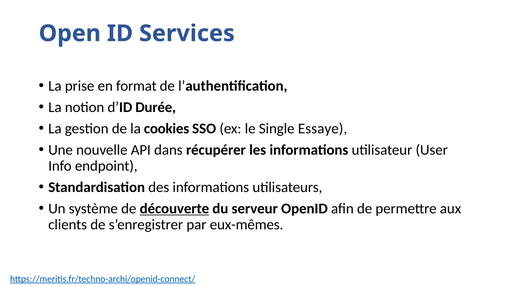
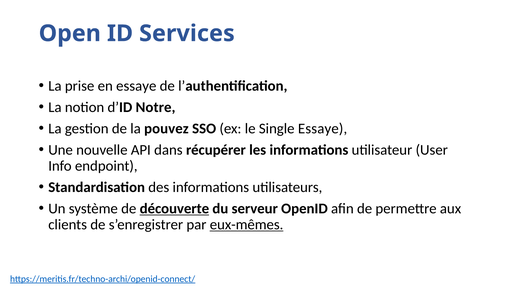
en format: format -> essaye
Durée: Durée -> Notre
cookies: cookies -> pouvez
eux-mêmes underline: none -> present
